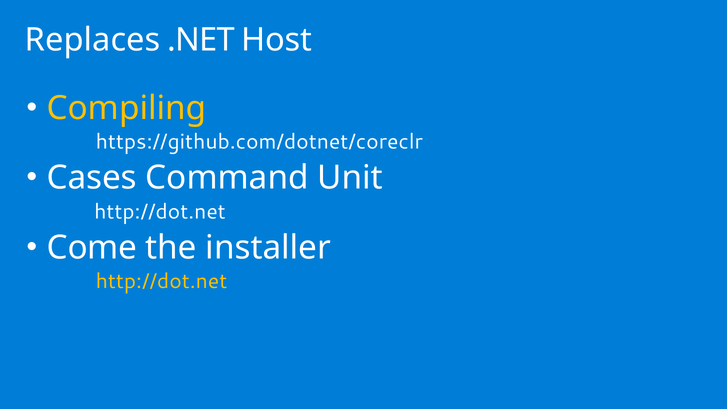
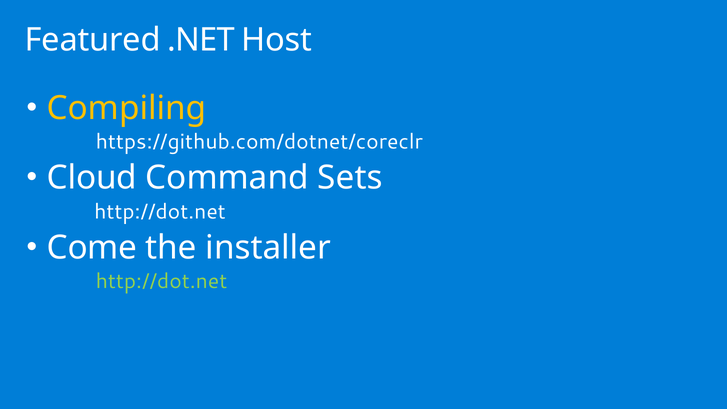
Replaces: Replaces -> Featured
Cases: Cases -> Cloud
Unit: Unit -> Sets
http://dot.net at (161, 281) colour: yellow -> light green
